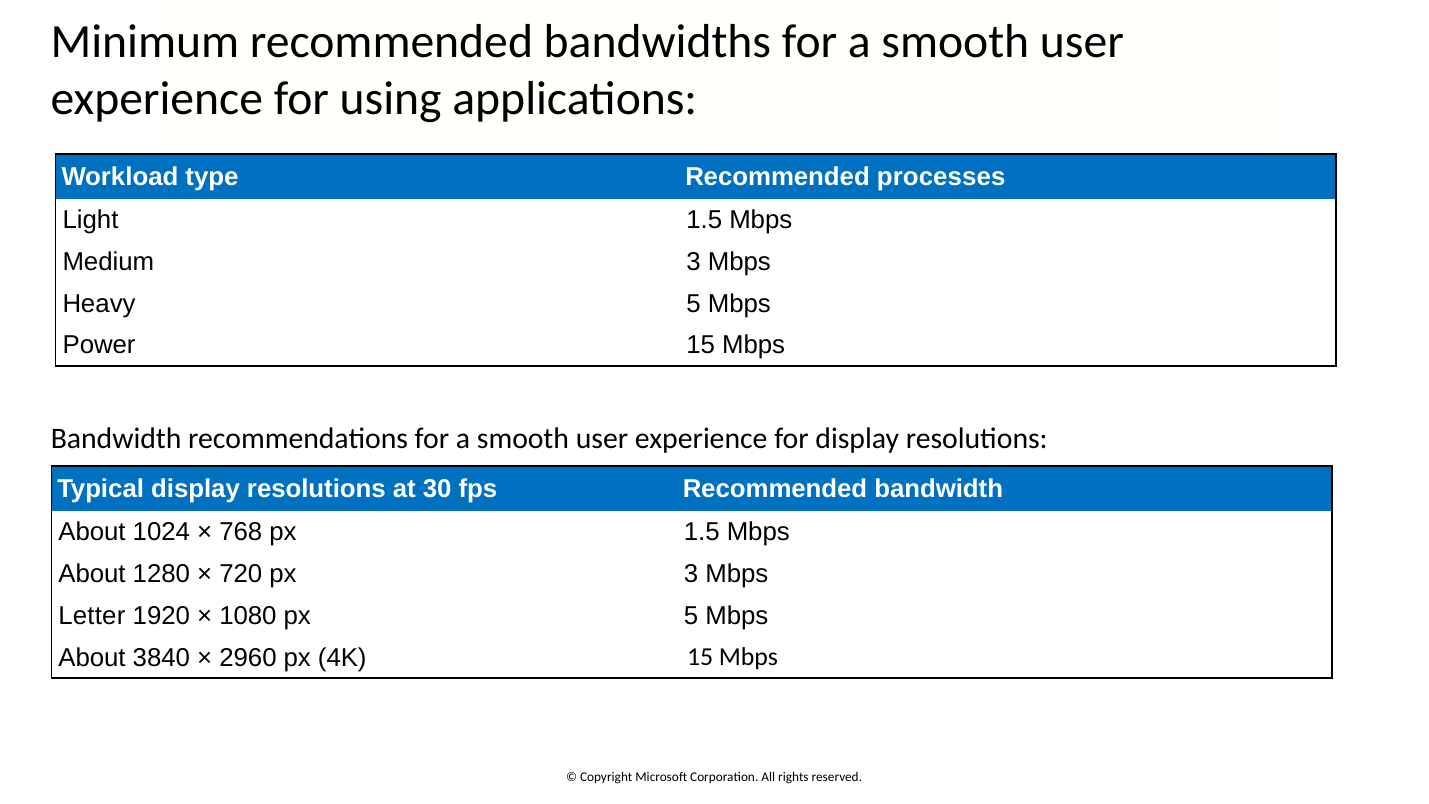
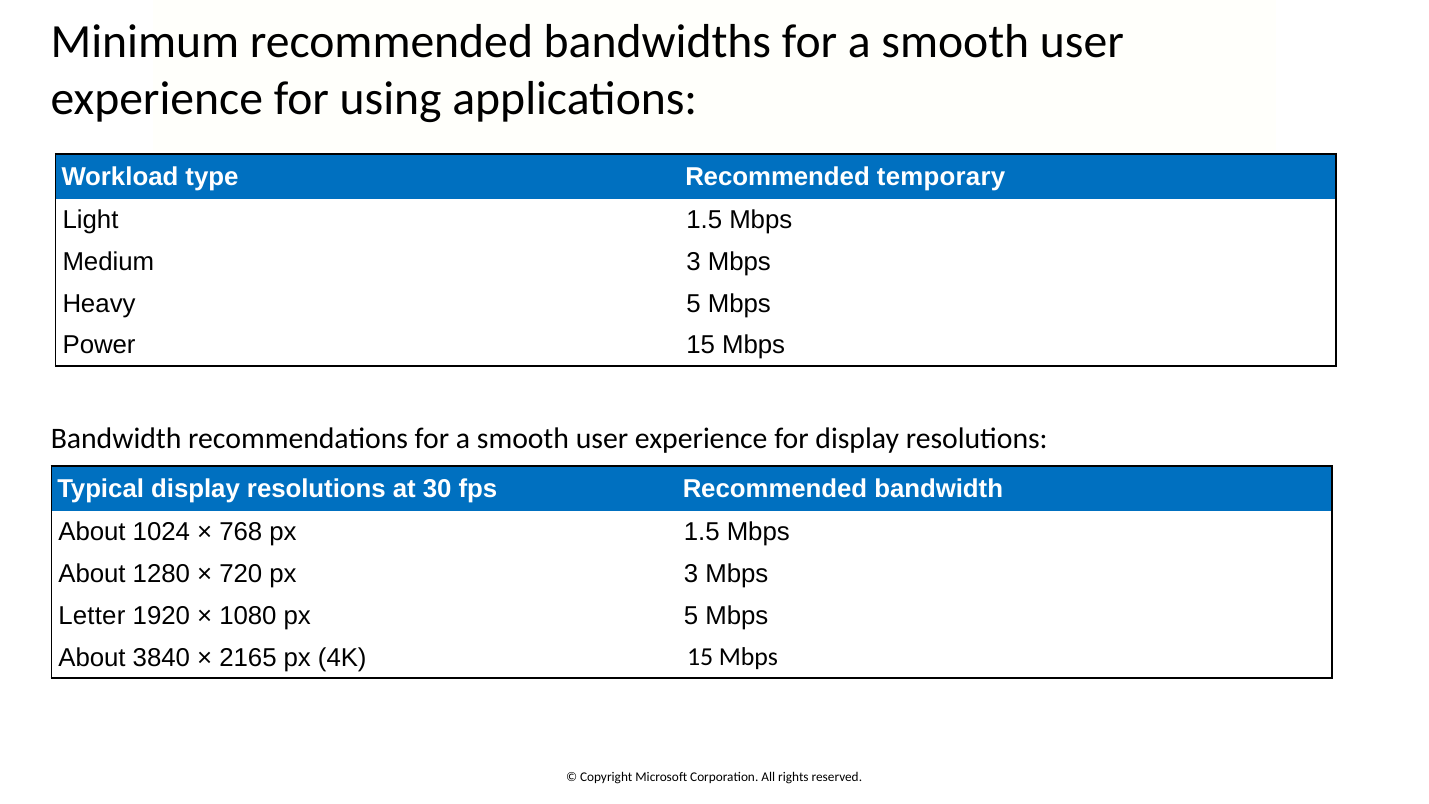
processes: processes -> temporary
2960: 2960 -> 2165
